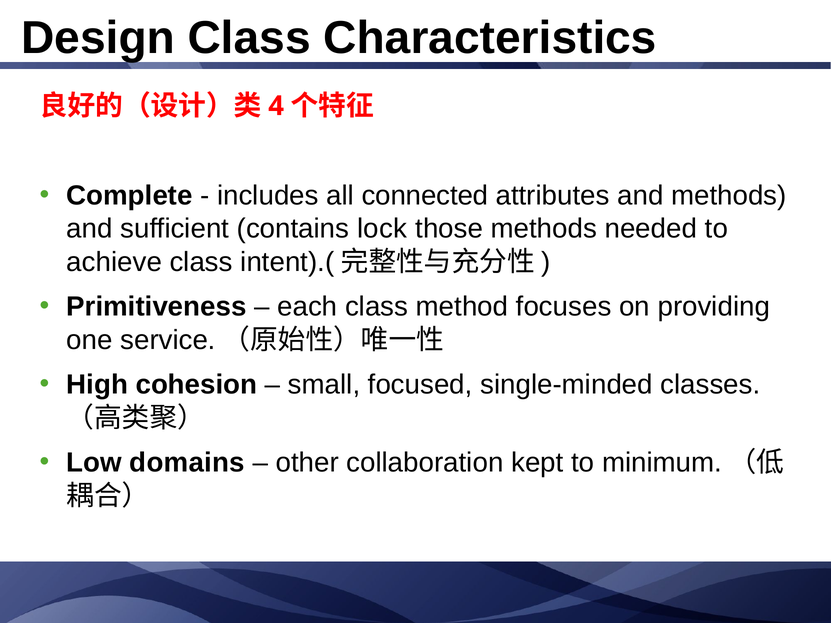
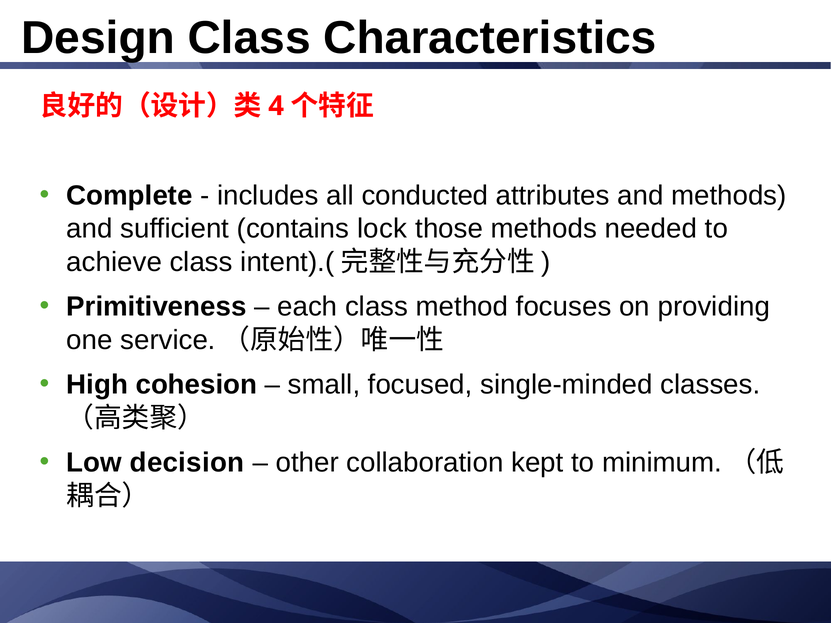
connected: connected -> conducted
domains: domains -> decision
